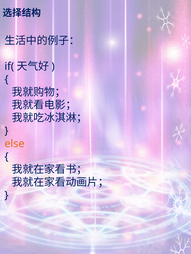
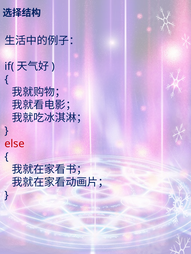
else colour: orange -> red
